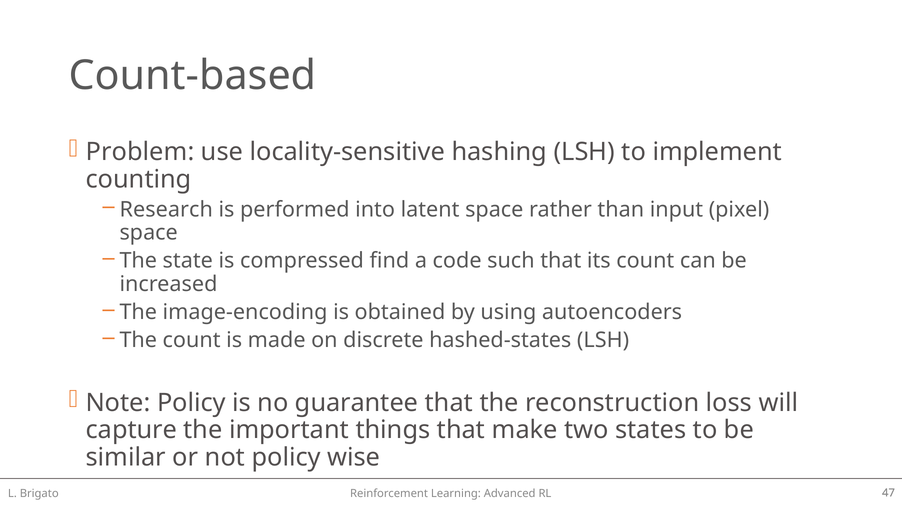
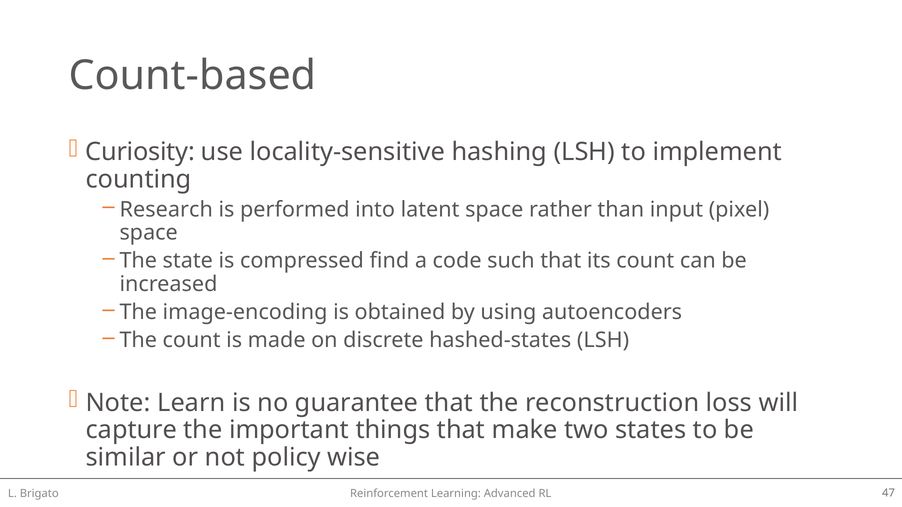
Problem: Problem -> Curiosity
Note Policy: Policy -> Learn
